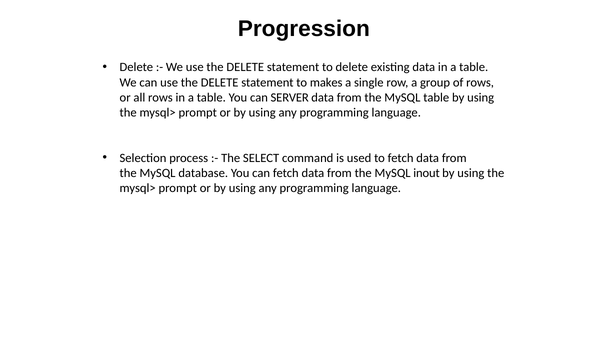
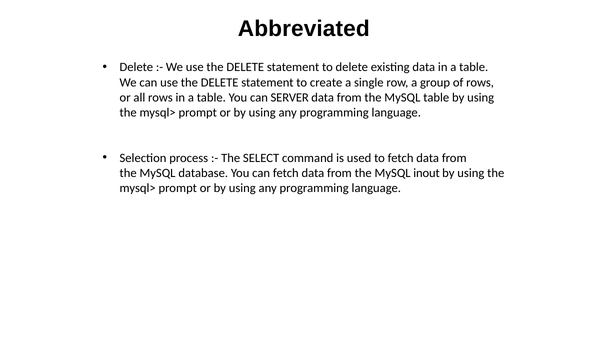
Progression: Progression -> Abbreviated
makes: makes -> create
